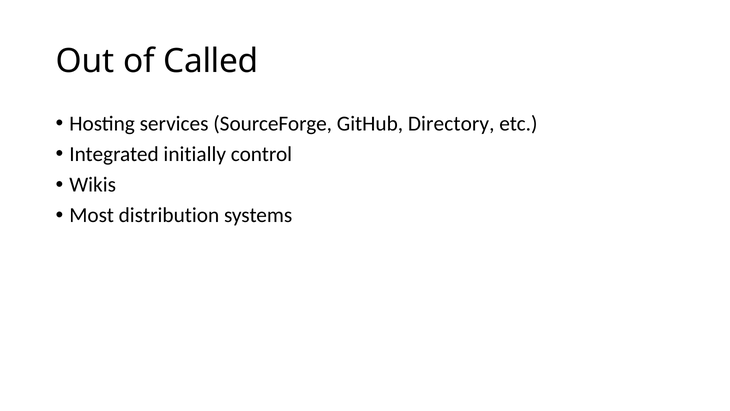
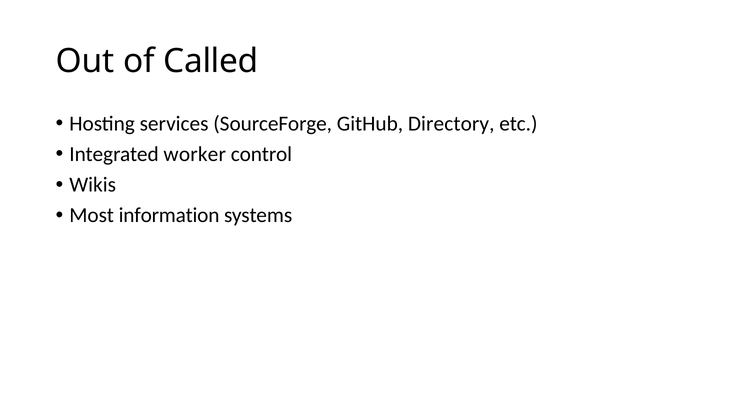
initially: initially -> worker
distribution: distribution -> information
